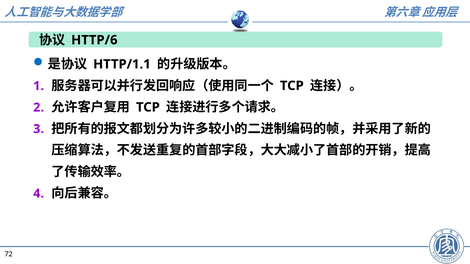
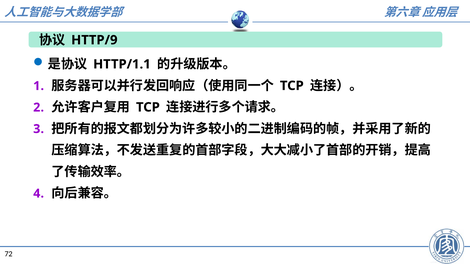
HTTP/6: HTTP/6 -> HTTP/9
